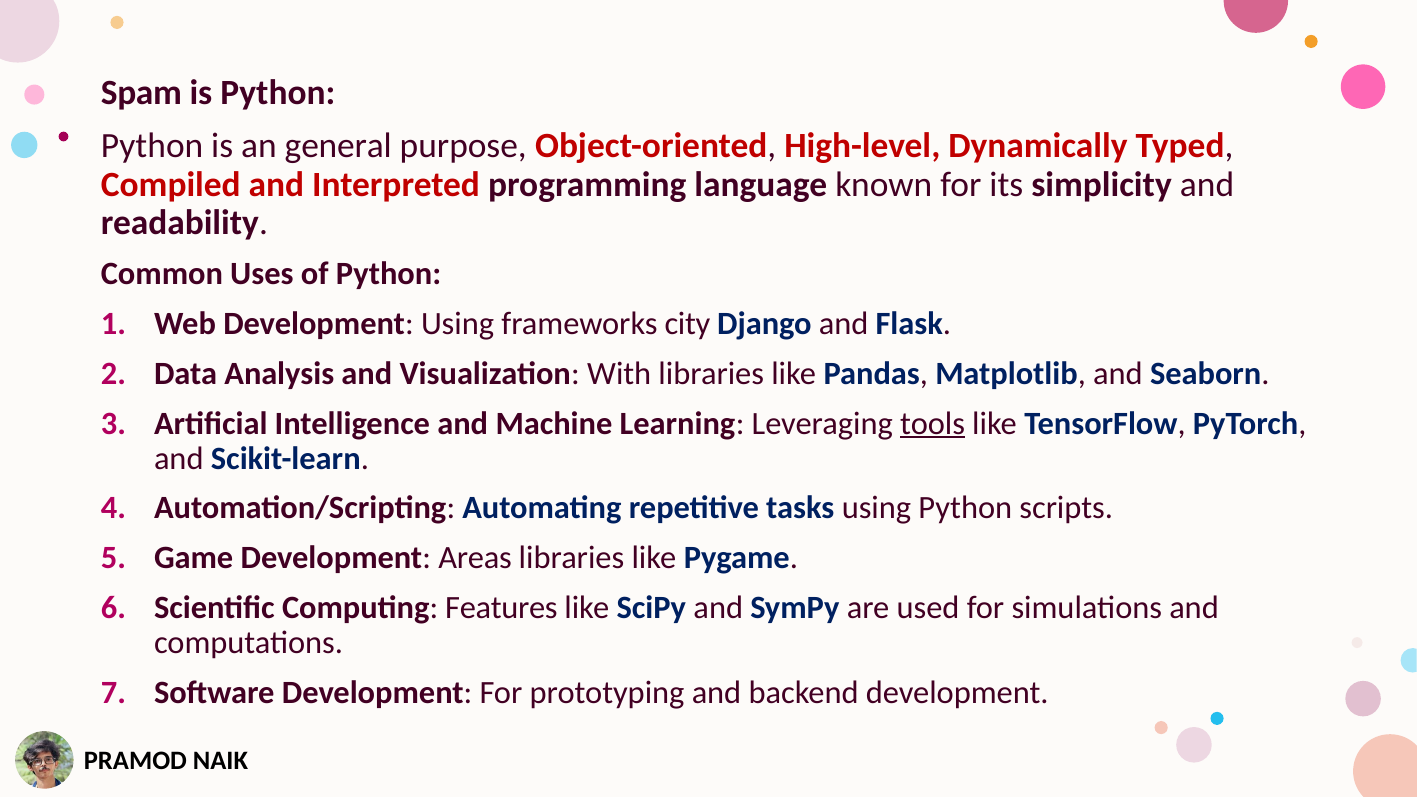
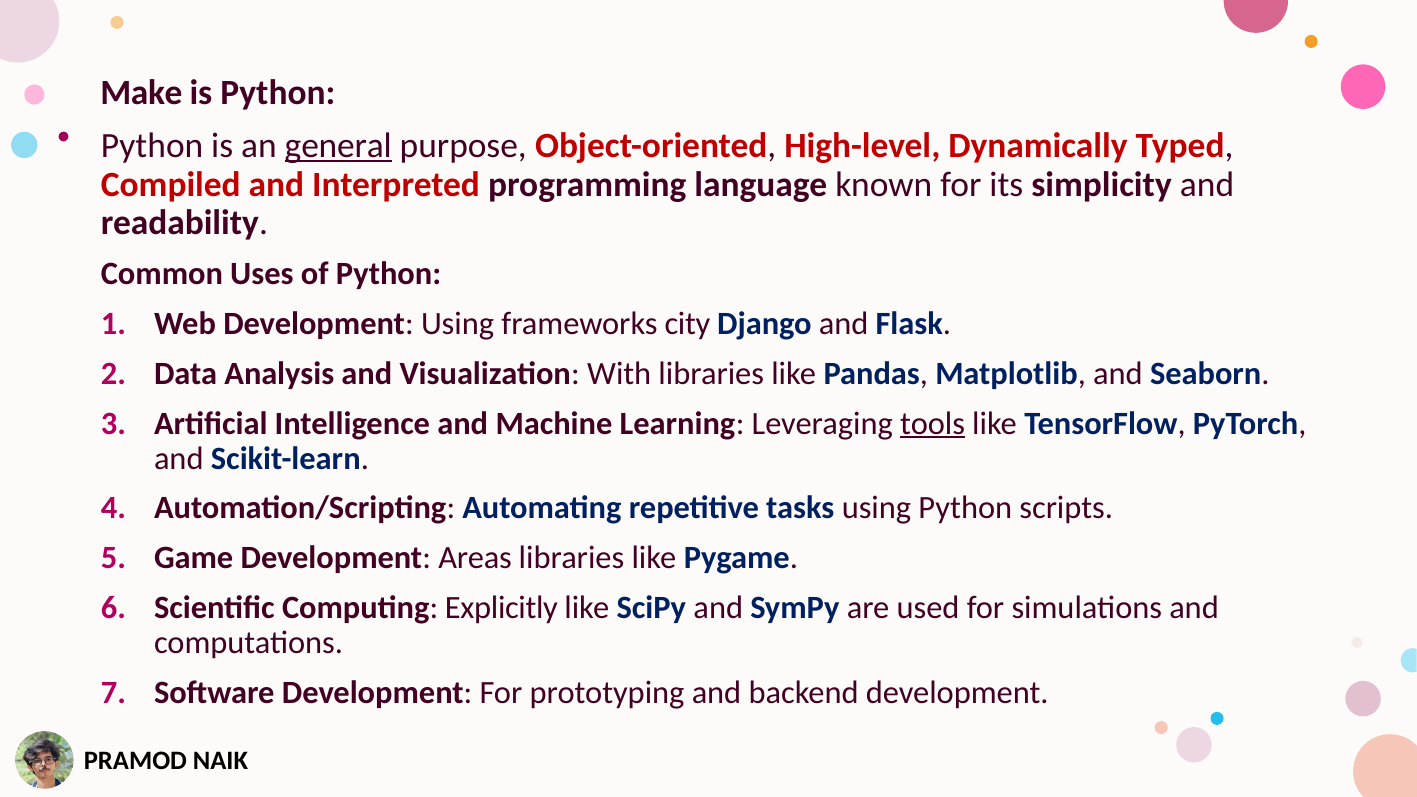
Spam: Spam -> Make
general underline: none -> present
Features: Features -> Explicitly
